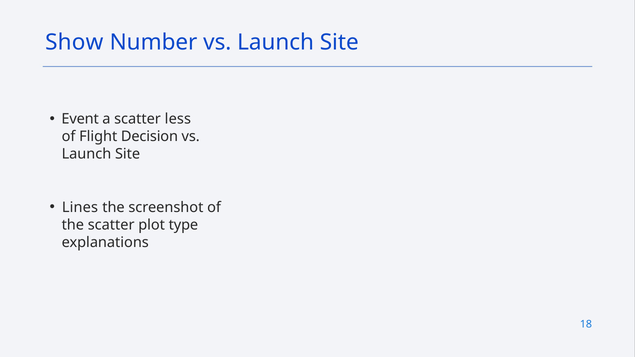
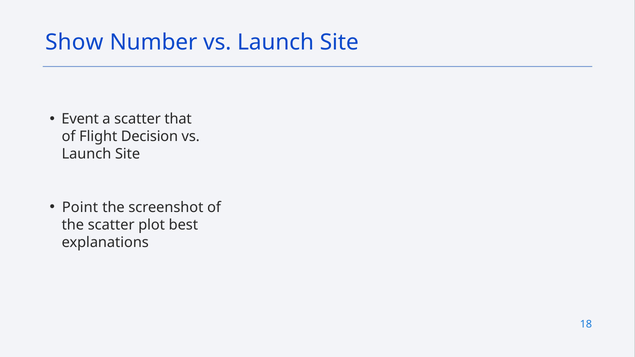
less: less -> that
Lines: Lines -> Point
type: type -> best
